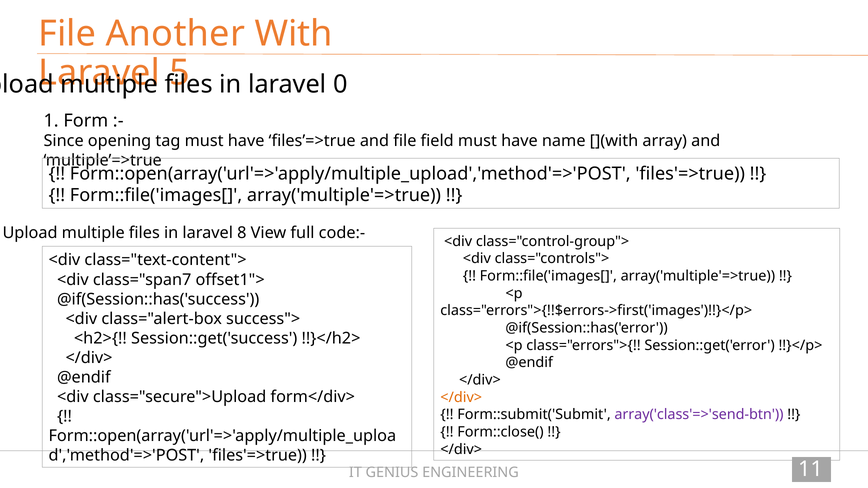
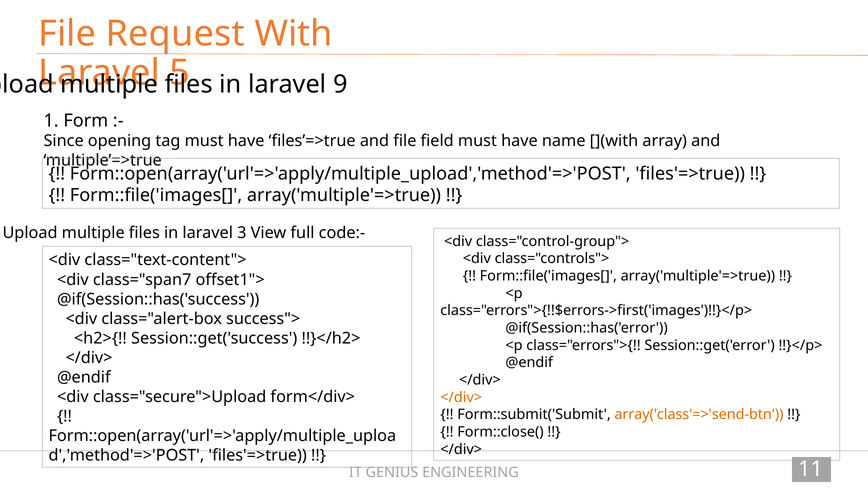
Another: Another -> Request
laravel 0: 0 -> 9
8: 8 -> 3
array('class'=>'send-btn colour: purple -> orange
